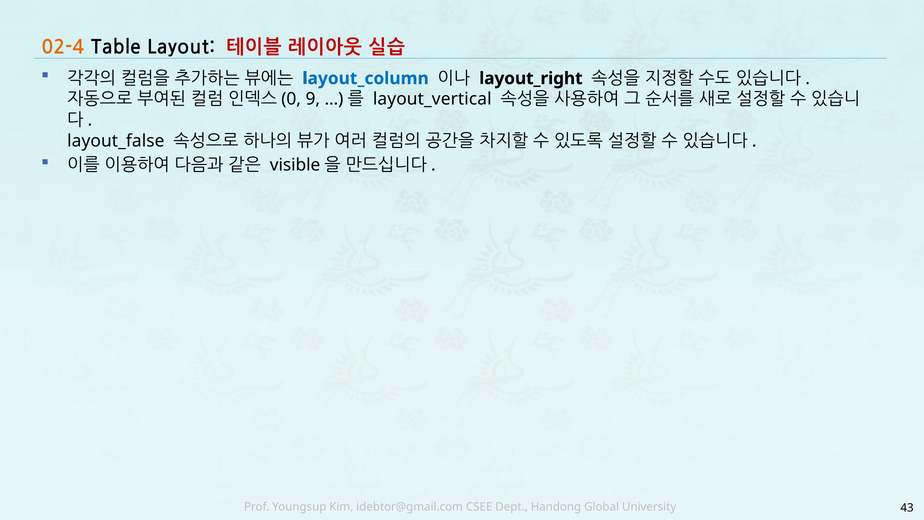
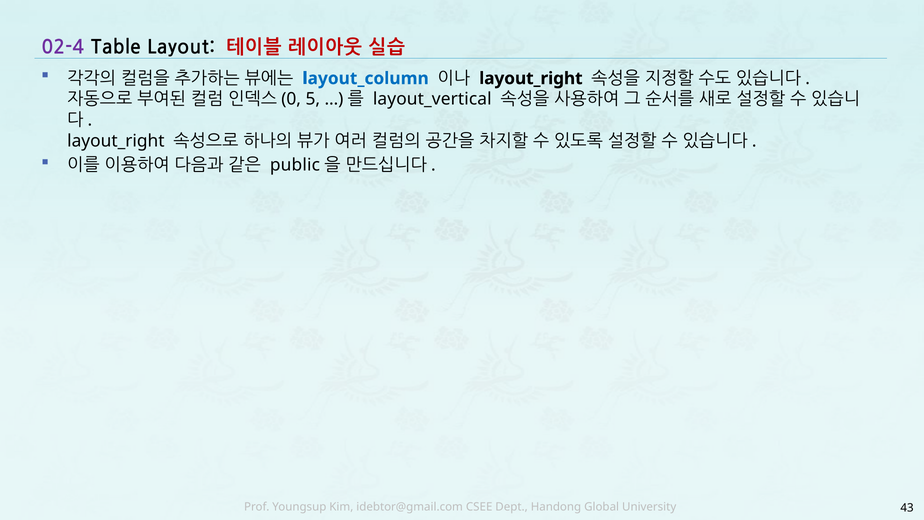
02-4 colour: orange -> purple
9: 9 -> 5
layout_false at (116, 141): layout_false -> layout_right
visible: visible -> public
